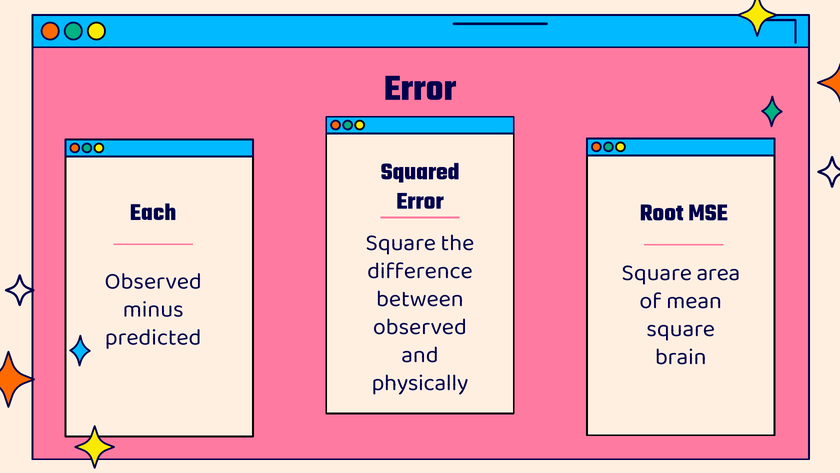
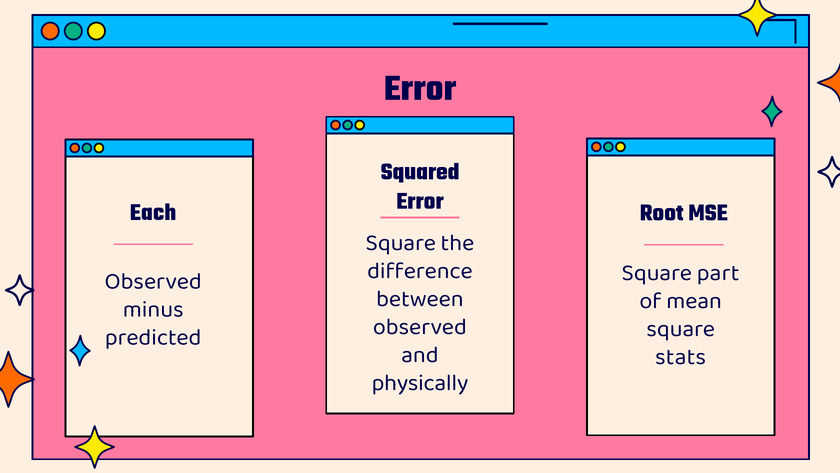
area: area -> part
brain: brain -> stats
